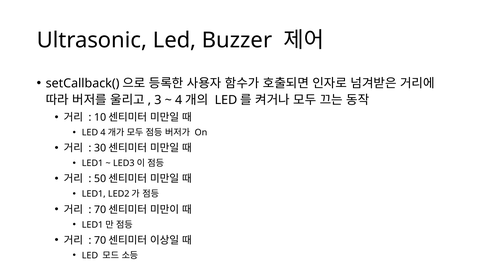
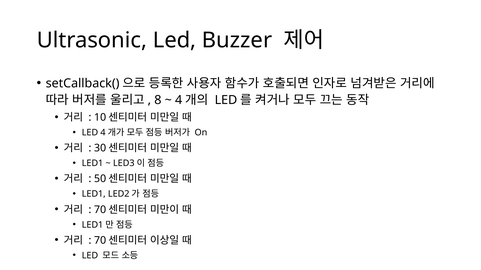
3: 3 -> 8
